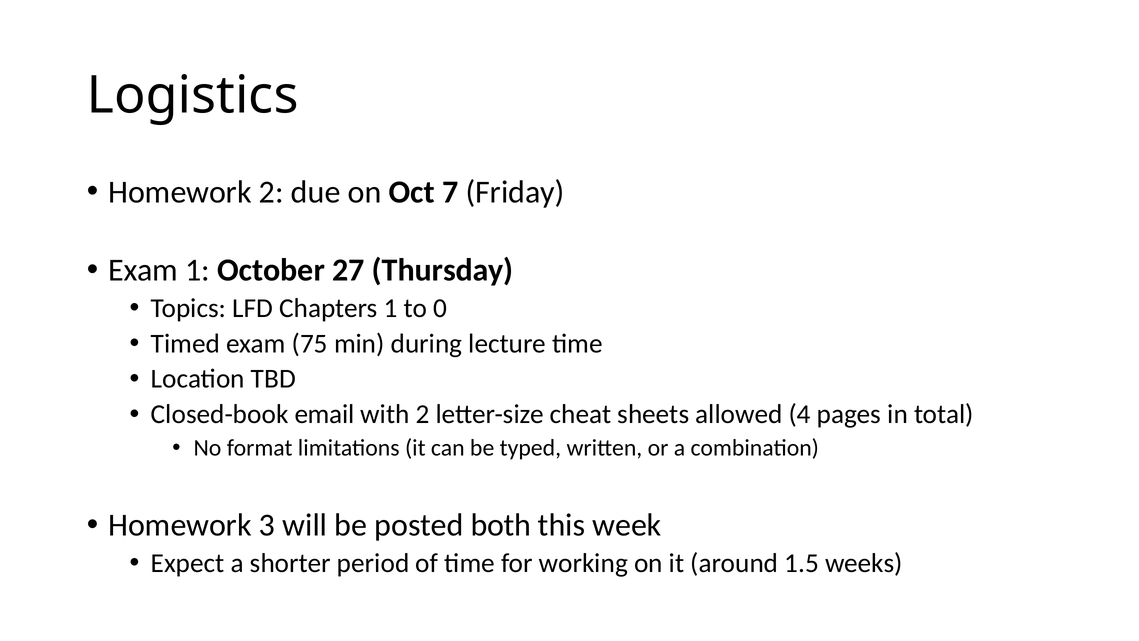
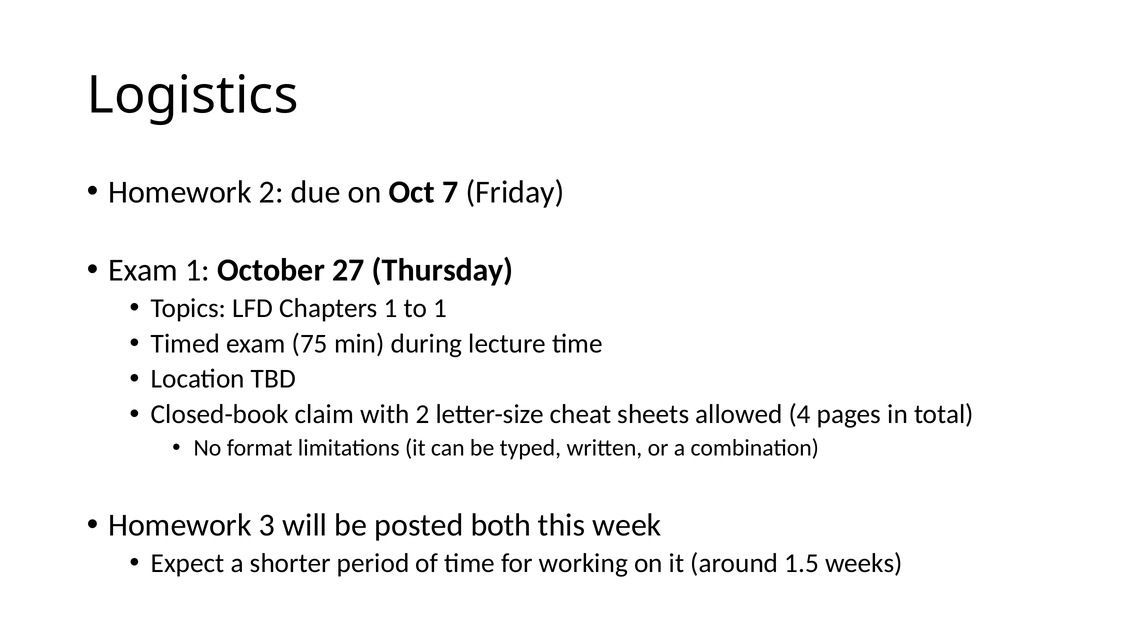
to 0: 0 -> 1
email: email -> claim
